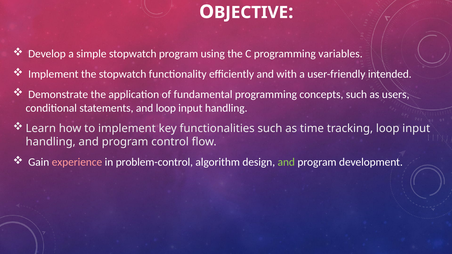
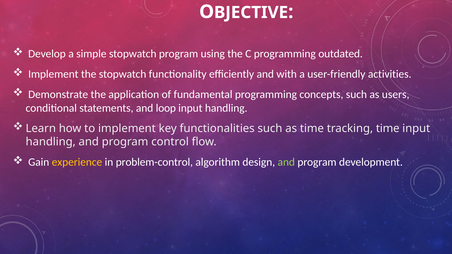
variables: variables -> outdated
intended: intended -> activities
tracking loop: loop -> time
experience colour: pink -> yellow
